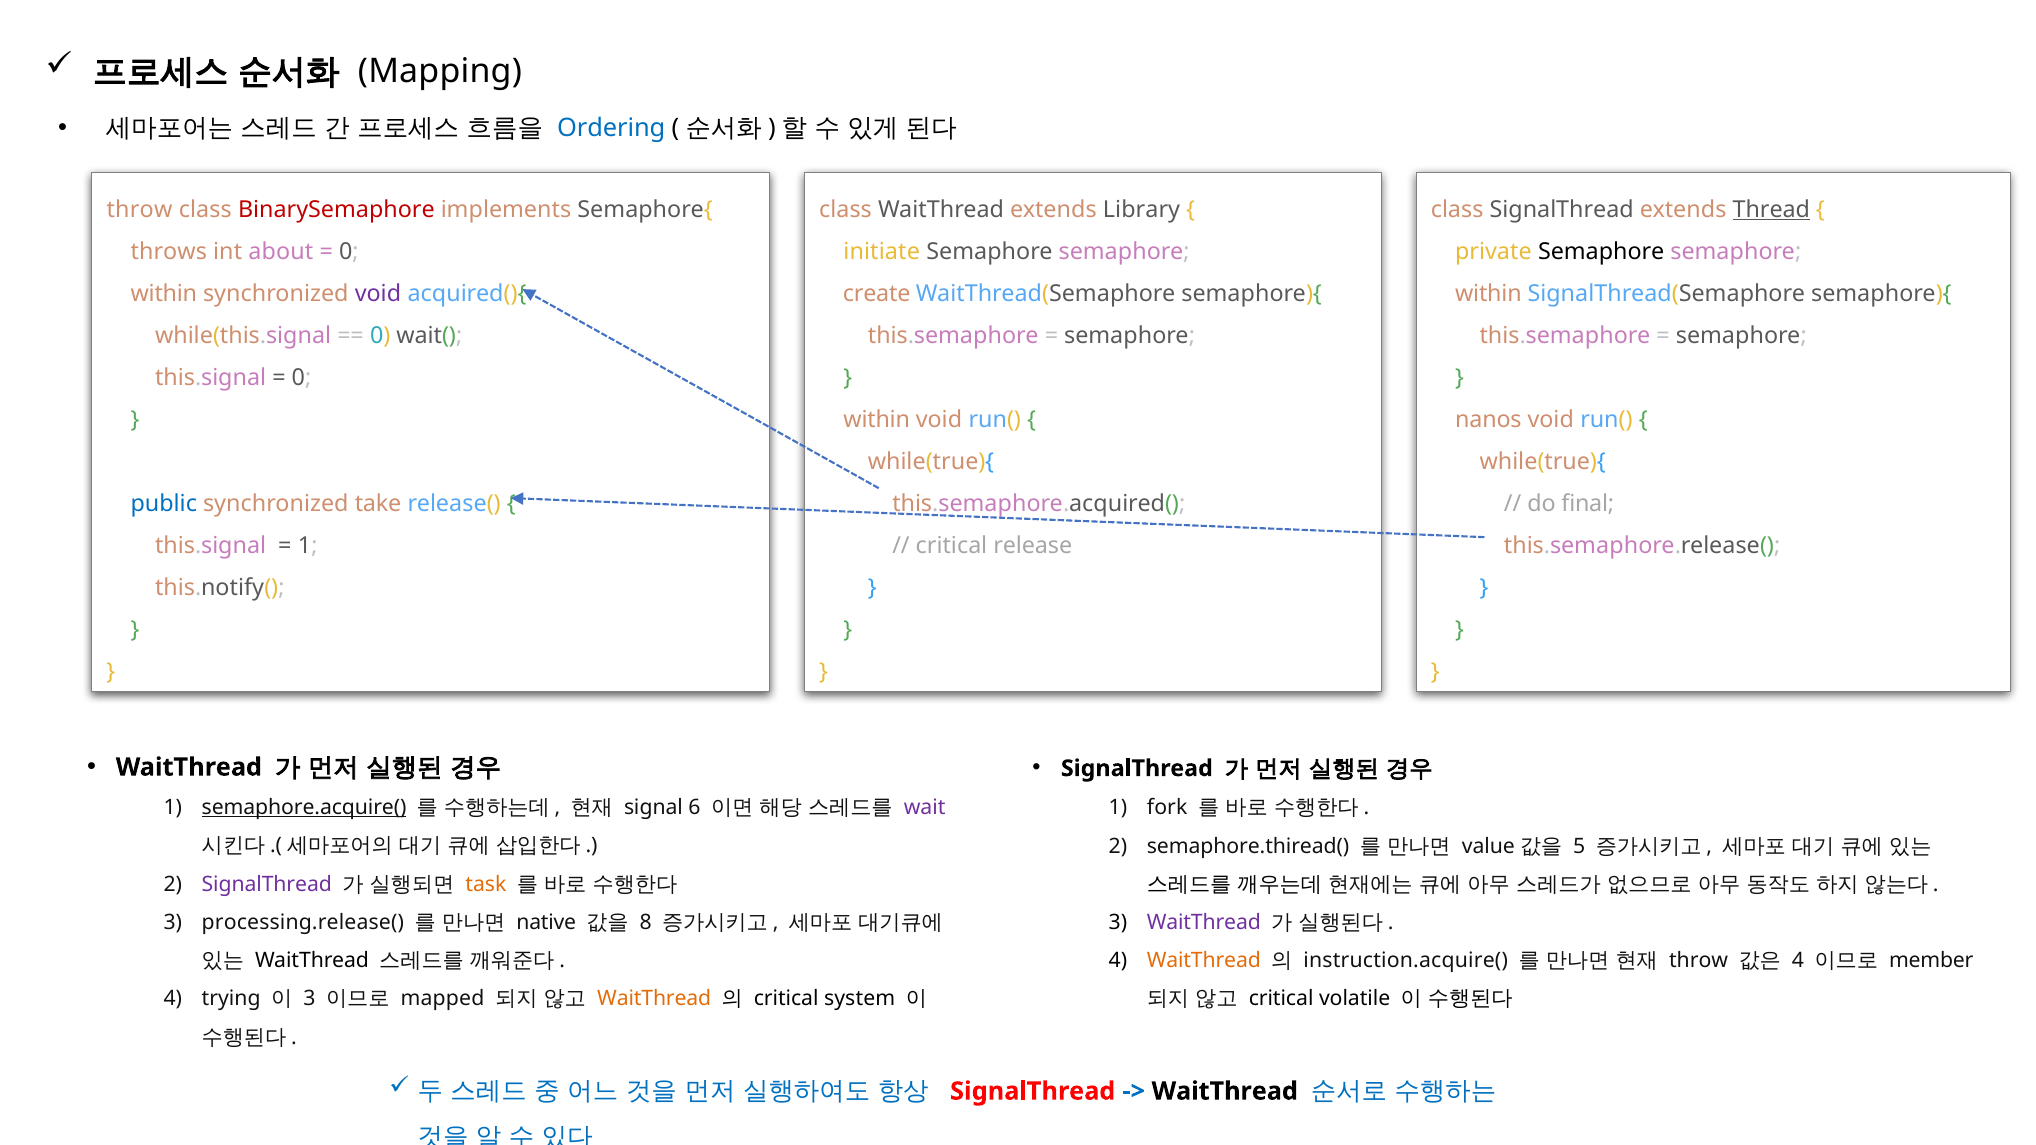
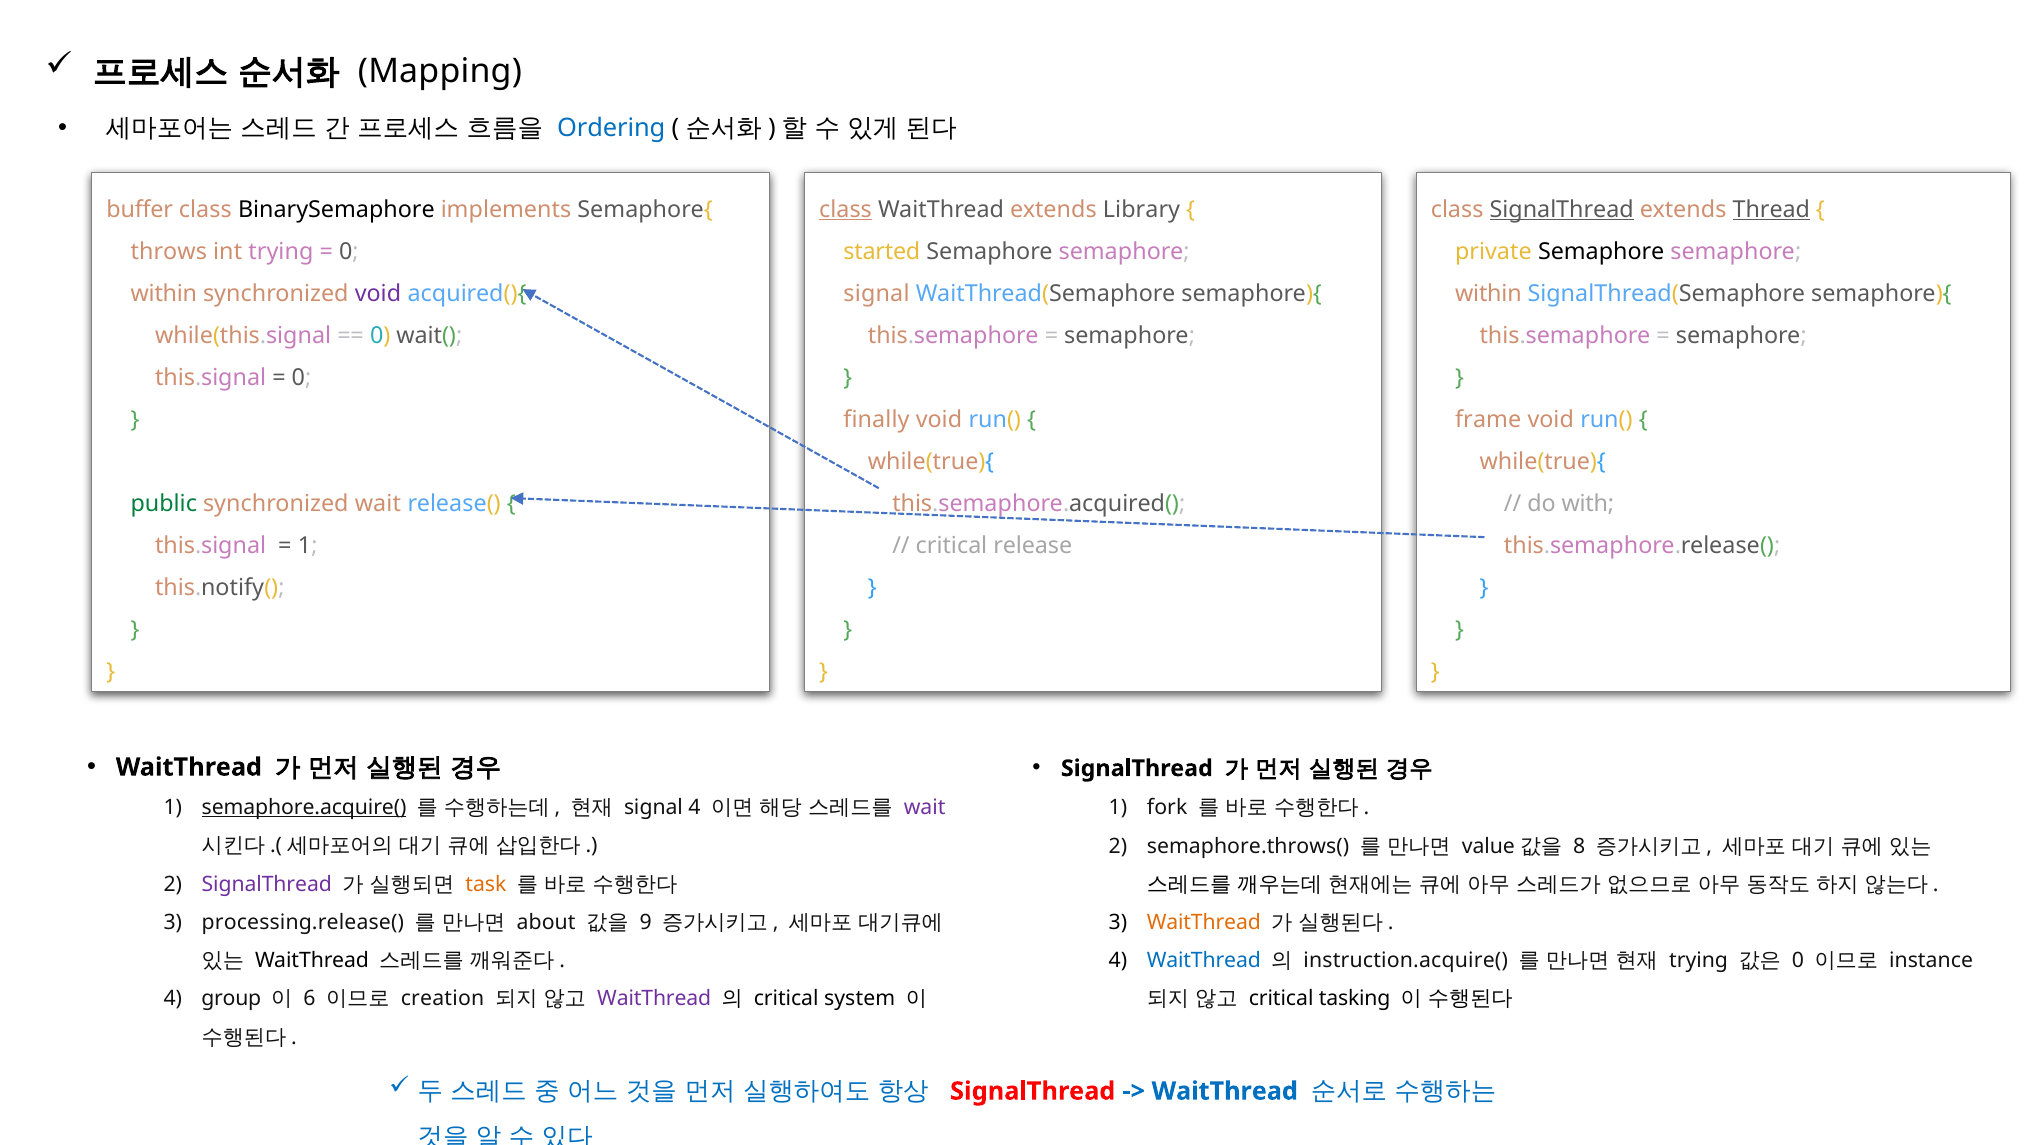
throw at (139, 210): throw -> buffer
BinarySemaphore colour: red -> black
class at (846, 210) underline: none -> present
SignalThread at (1562, 210) underline: none -> present
int about: about -> trying
initiate: initiate -> started
create at (877, 294): create -> signal
within at (877, 420): within -> finally
nanos: nanos -> frame
public colour: blue -> green
synchronized take: take -> wait
final: final -> with
signal 6: 6 -> 4
semaphore.thiread(: semaphore.thiread( -> semaphore.throws(
5: 5 -> 8
native: native -> about
8: 8 -> 9
WaitThread at (1204, 923) colour: purple -> orange
WaitThread at (1204, 961) colour: orange -> blue
throw at (1699, 961): throw -> trying
4 at (1798, 961): 4 -> 0
member: member -> instance
volatile: volatile -> tasking
trying: trying -> group
3 at (309, 999): 3 -> 6
mapped: mapped -> creation
WaitThread at (654, 999) colour: orange -> purple
WaitThread at (1225, 1091) colour: black -> blue
